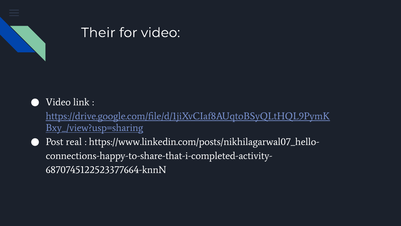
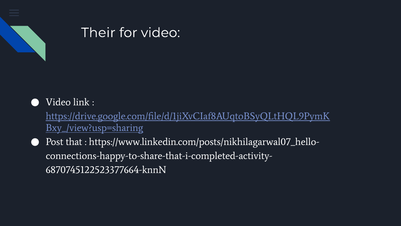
real: real -> that
